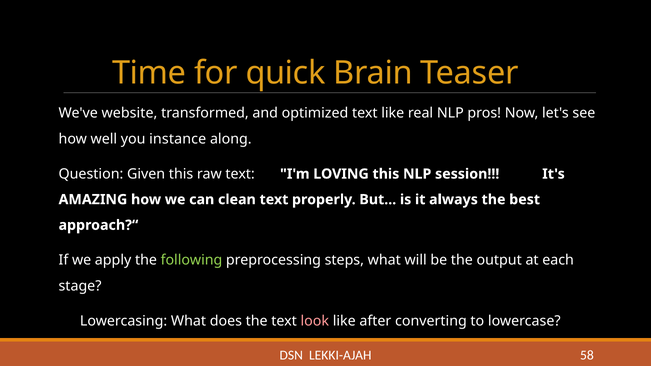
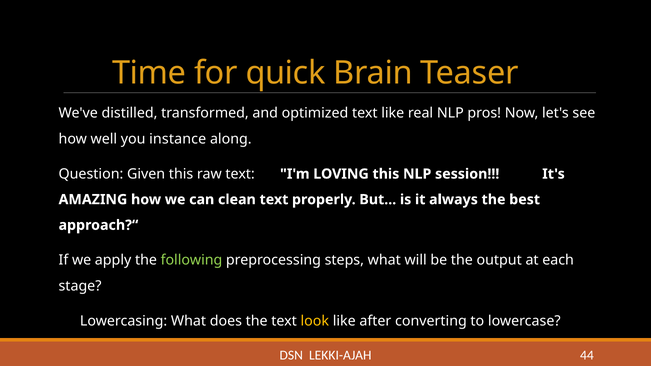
website: website -> distilled
look colour: pink -> yellow
58: 58 -> 44
